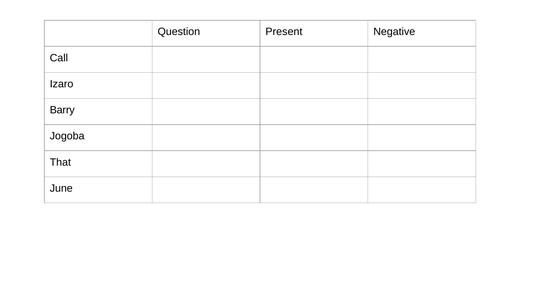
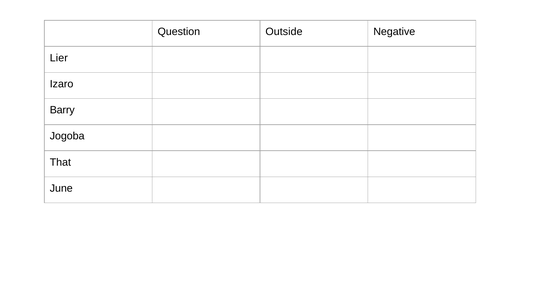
Present: Present -> Outside
Call: Call -> Lier
